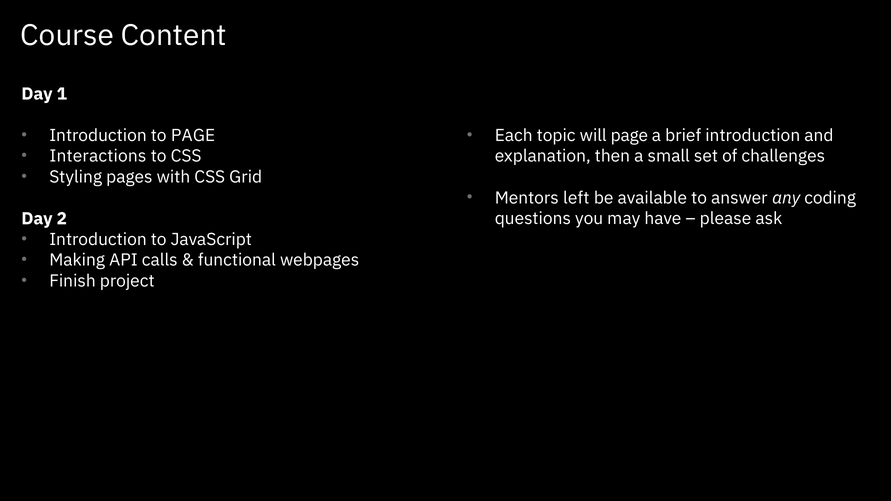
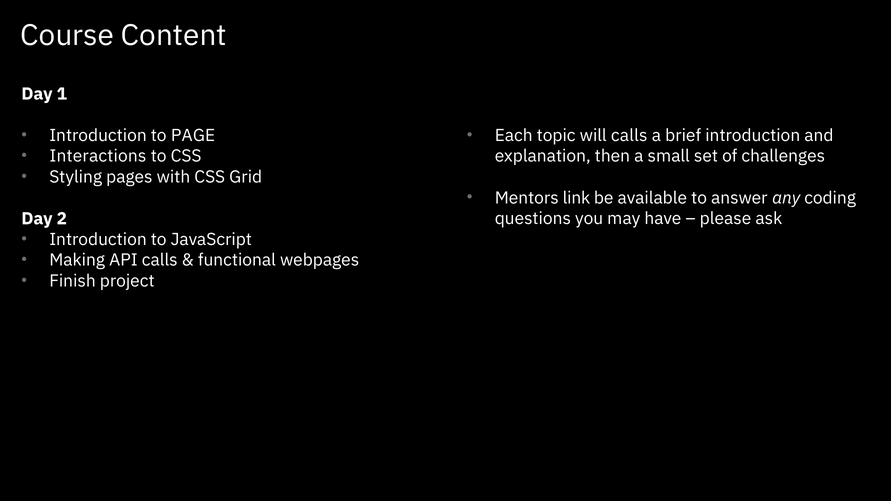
will page: page -> calls
left: left -> link
